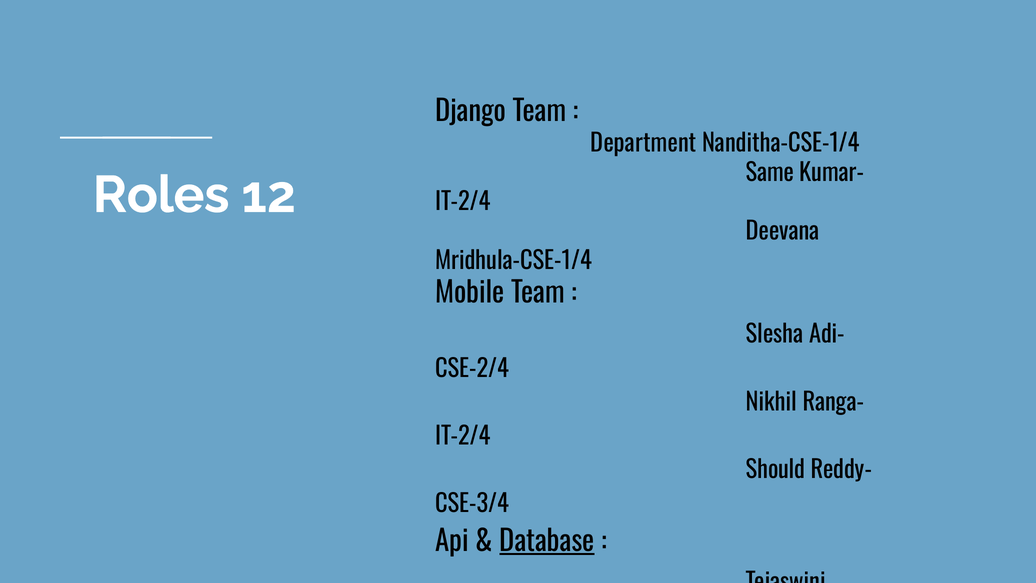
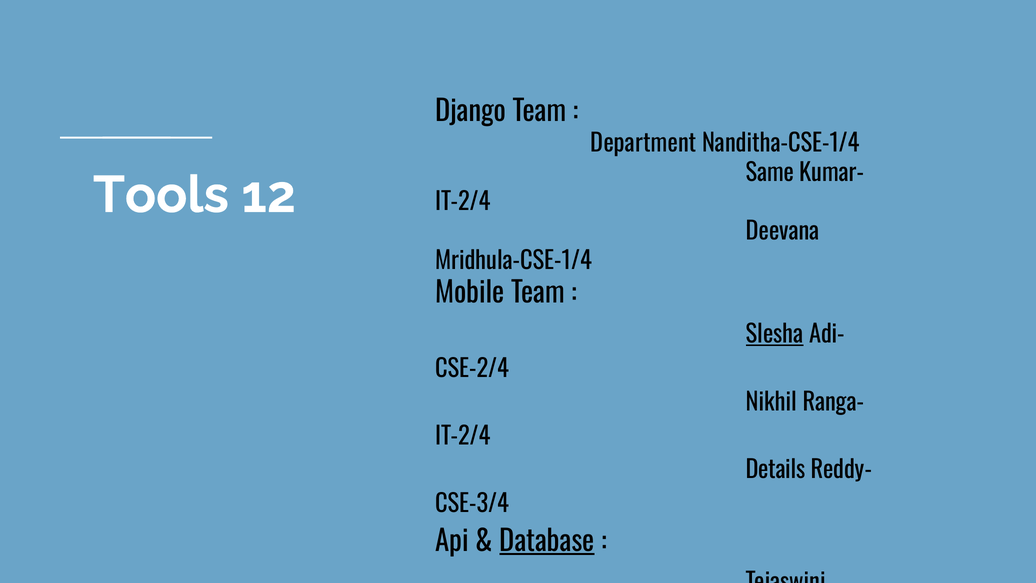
Roles: Roles -> Tools
Slesha underline: none -> present
Should: Should -> Details
